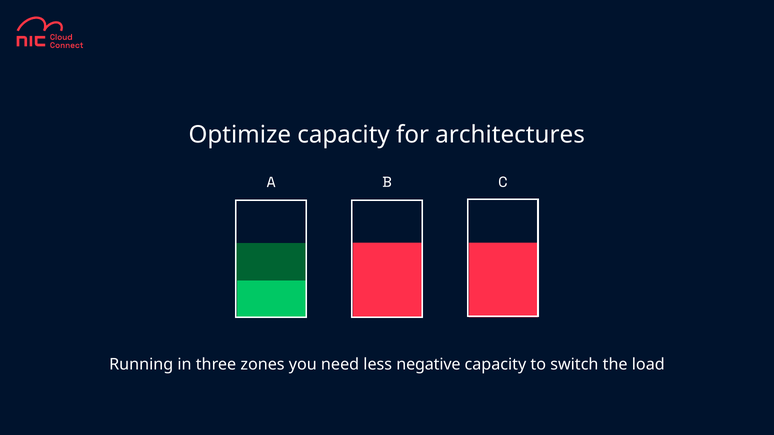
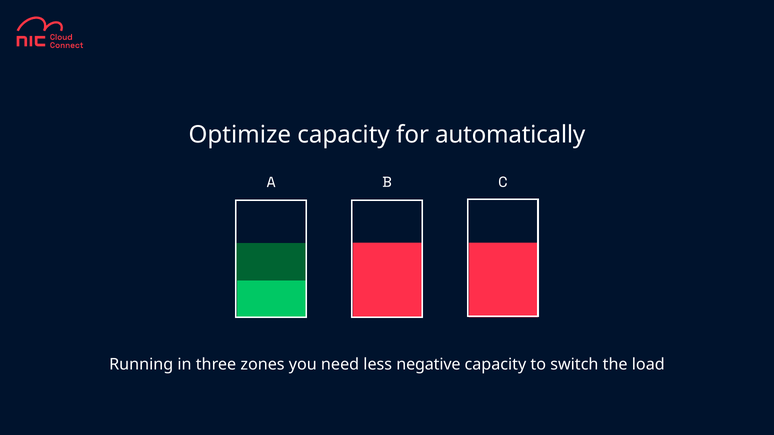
architectures: architectures -> automatically
